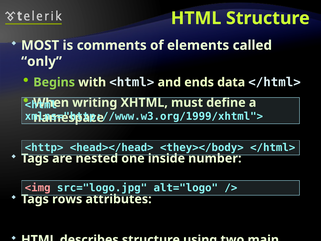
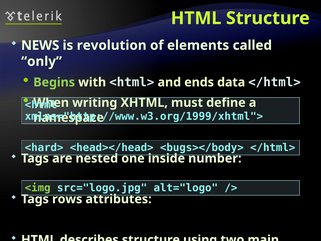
MOST: MOST -> NEWS
comments: comments -> revolution
<http>: <http> -> <hard>
<they></body>: <they></body> -> <bugs></body>
<img colour: pink -> light green
